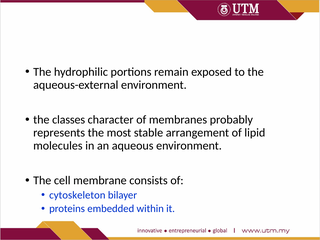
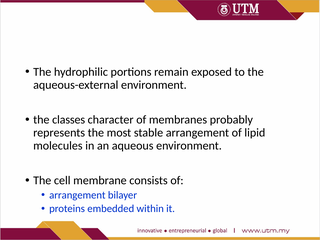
cytoskeleton at (77, 195): cytoskeleton -> arrangement
